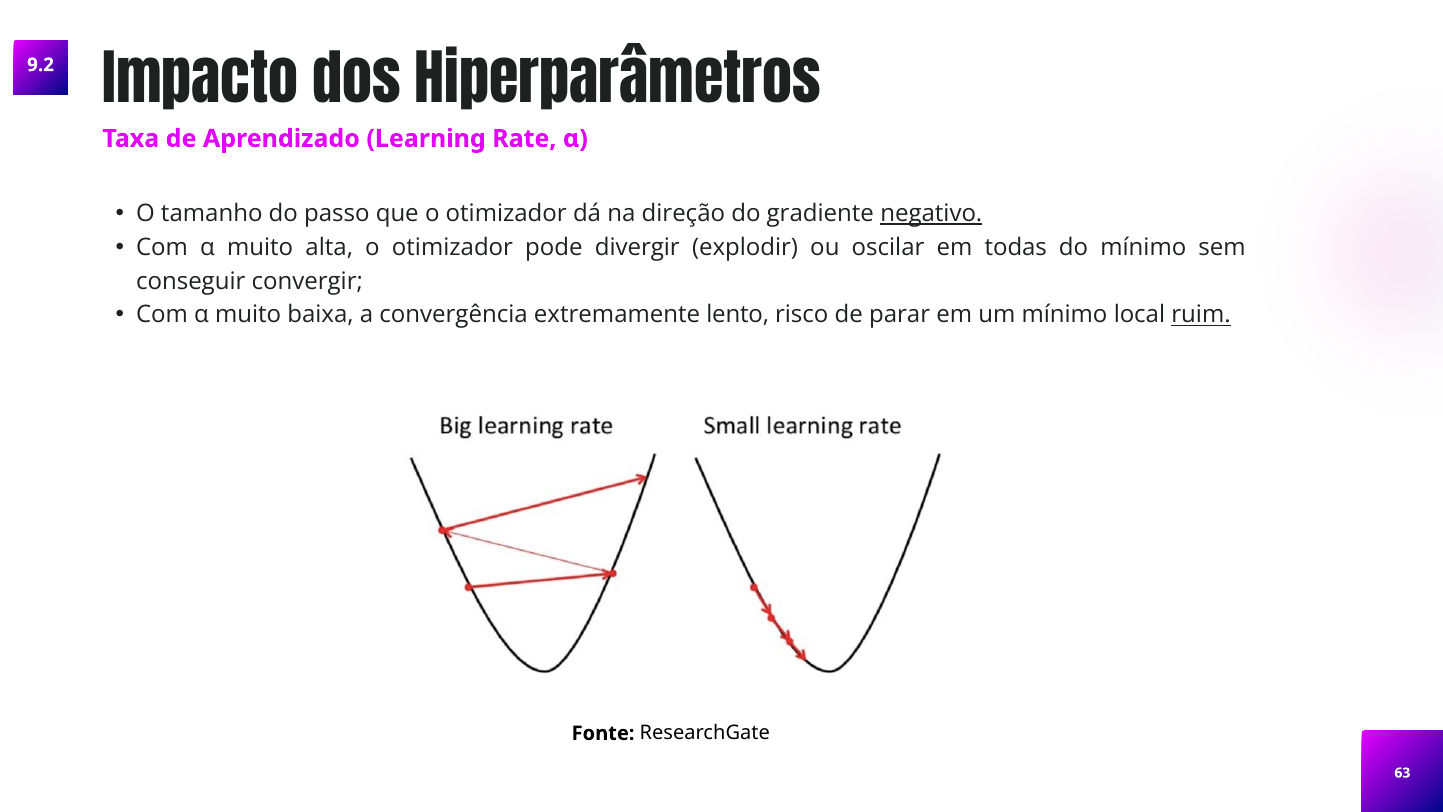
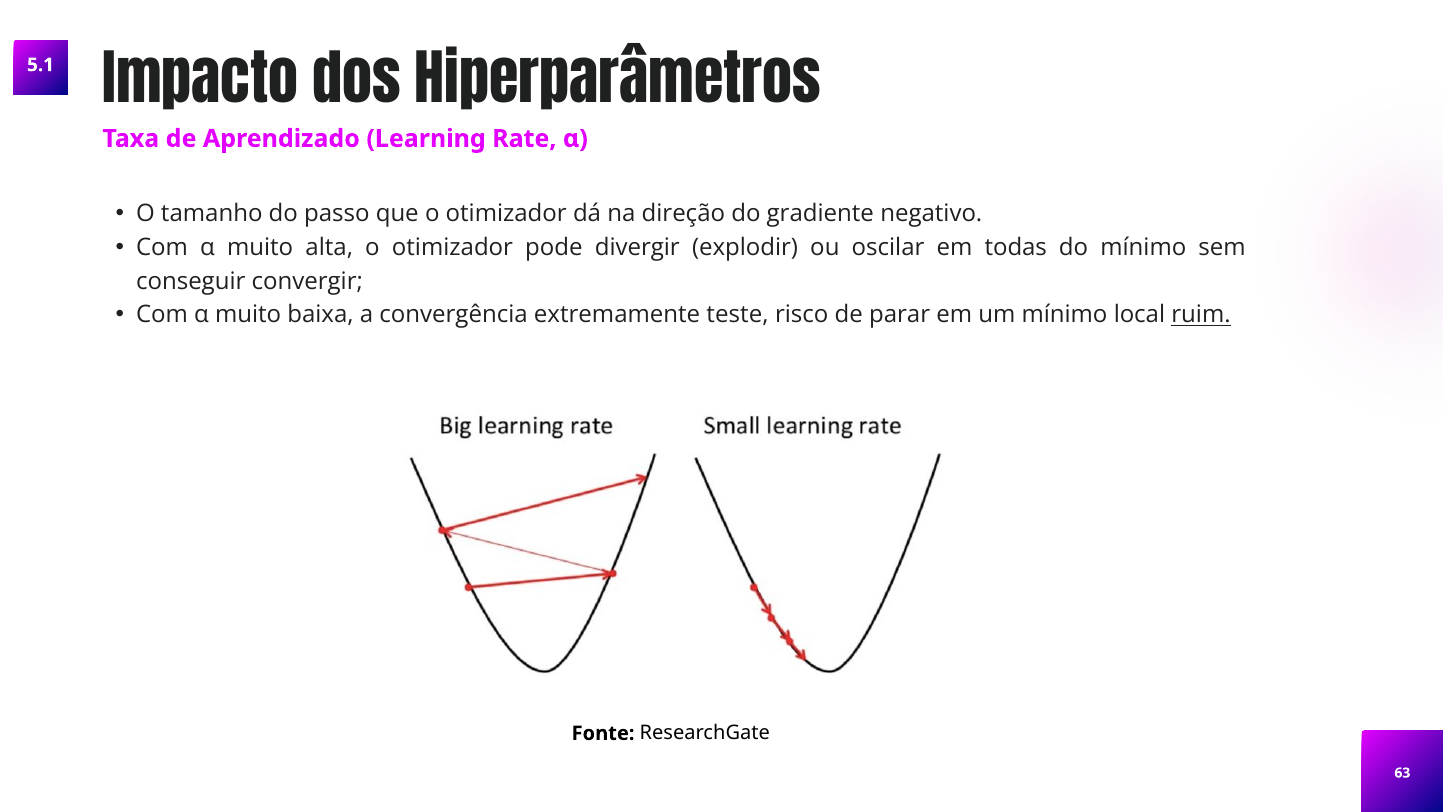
9.2: 9.2 -> 5.1
negativo underline: present -> none
lento: lento -> teste
